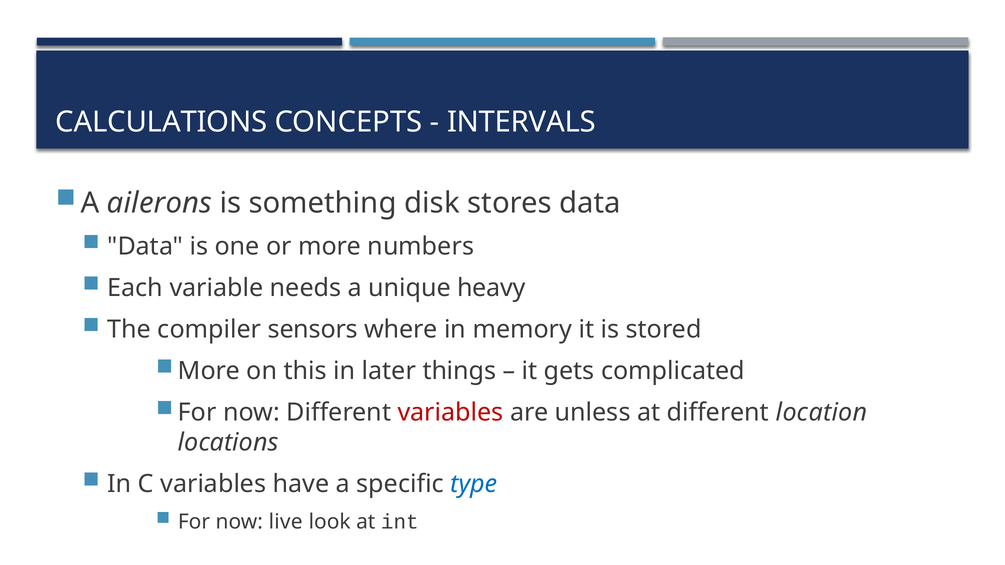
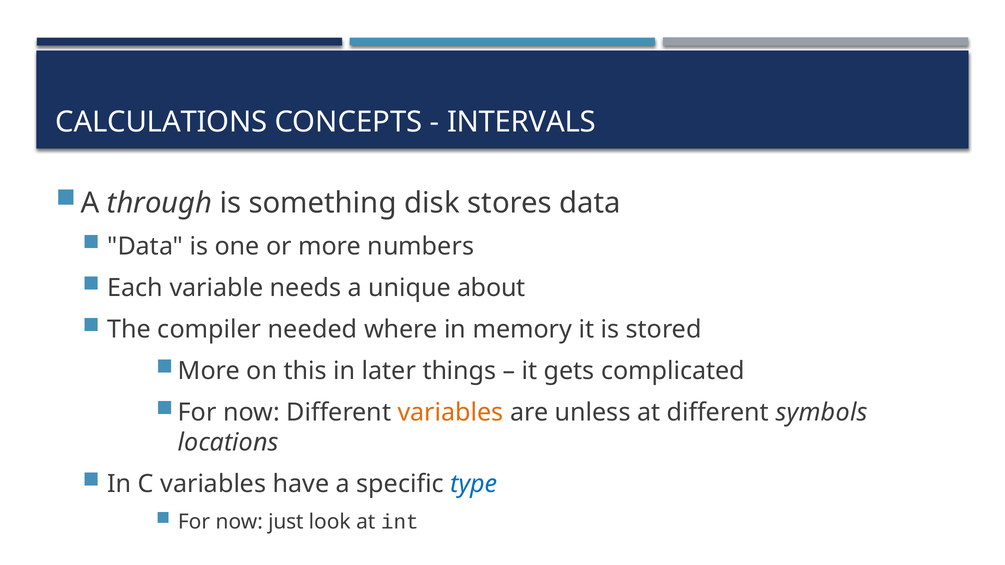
ailerons: ailerons -> through
heavy: heavy -> about
sensors: sensors -> needed
variables at (451, 413) colour: red -> orange
location: location -> symbols
live: live -> just
